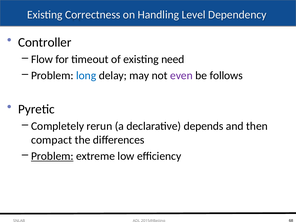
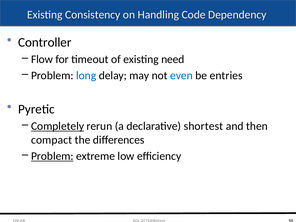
Correctness: Correctness -> Consistency
Level: Level -> Code
even colour: purple -> blue
follows: follows -> entries
Completely underline: none -> present
depends: depends -> shortest
